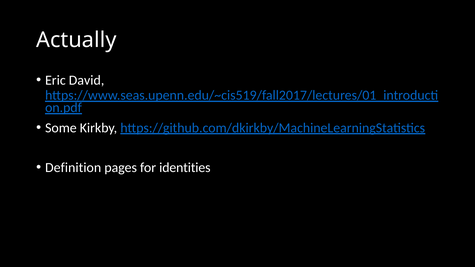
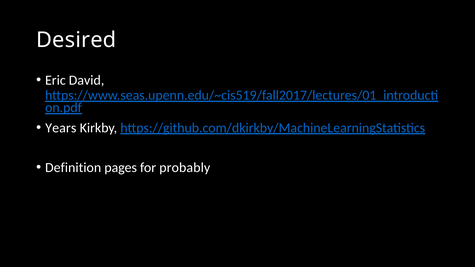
Actually: Actually -> Desired
Some: Some -> Years
identities: identities -> probably
